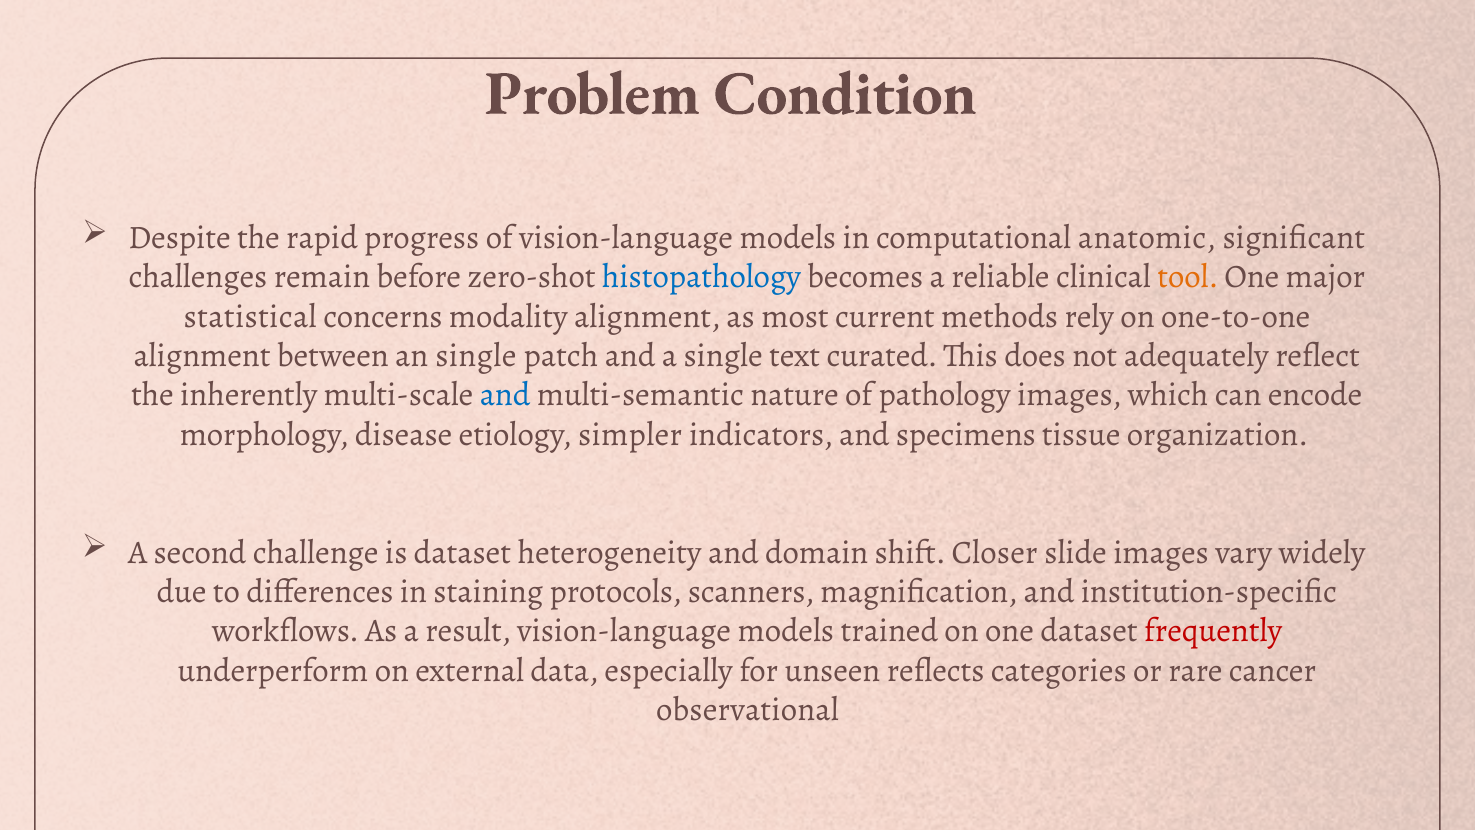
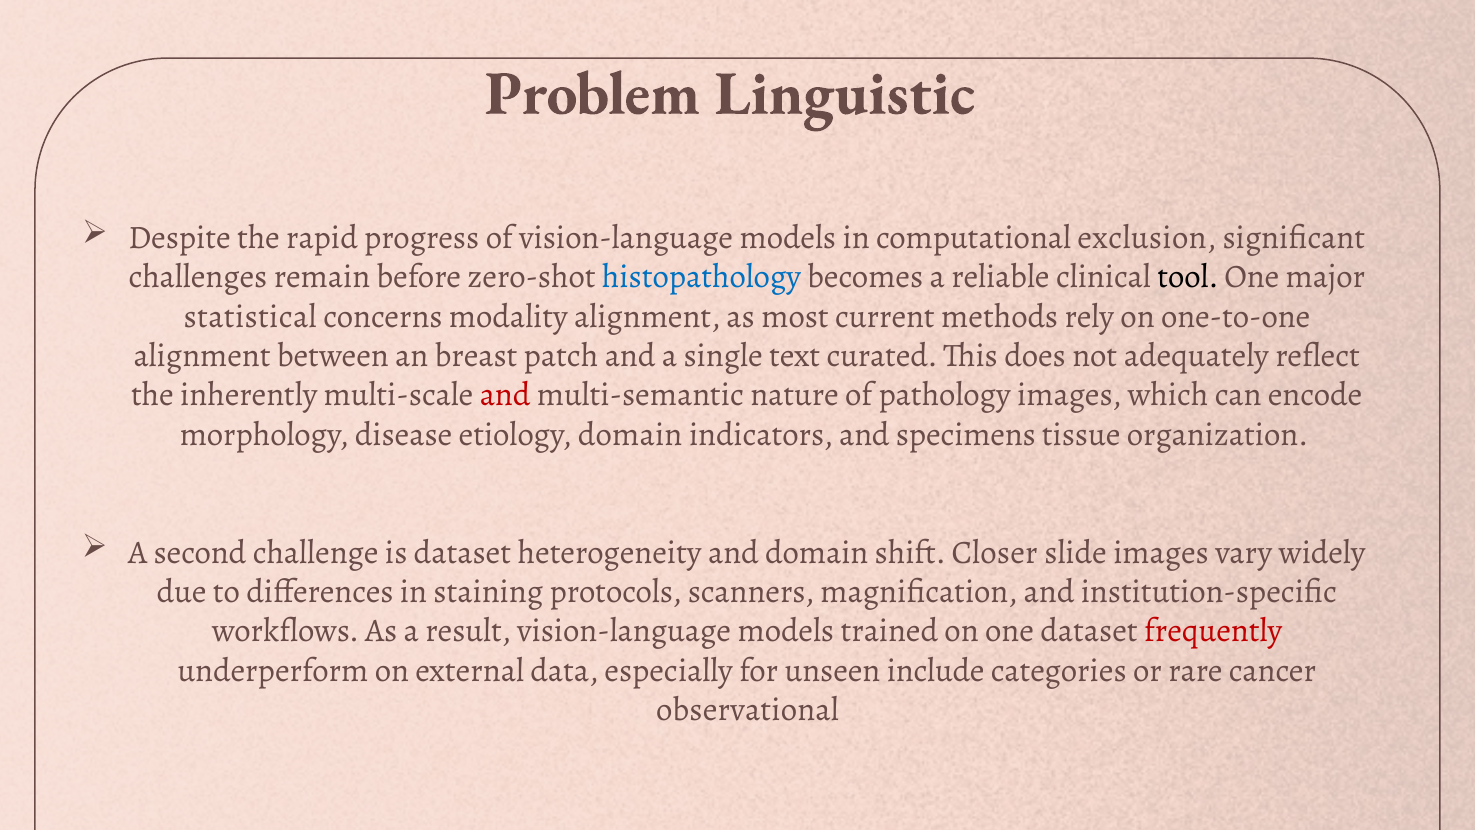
Condition: Condition -> Linguistic
anatomic: anatomic -> exclusion
tool colour: orange -> black
an single: single -> breast
and at (505, 395) colour: blue -> red
etiology simpler: simpler -> domain
reflects: reflects -> include
